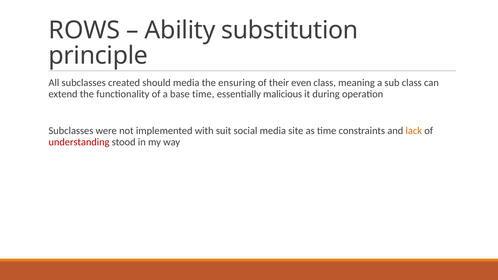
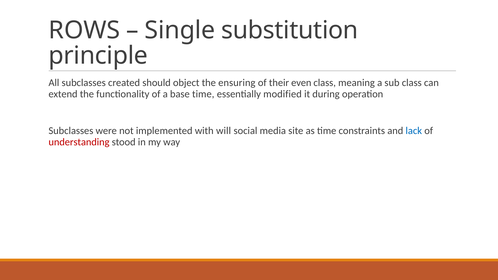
Ability: Ability -> Single
should media: media -> object
malicious: malicious -> modified
suit: suit -> will
lack colour: orange -> blue
